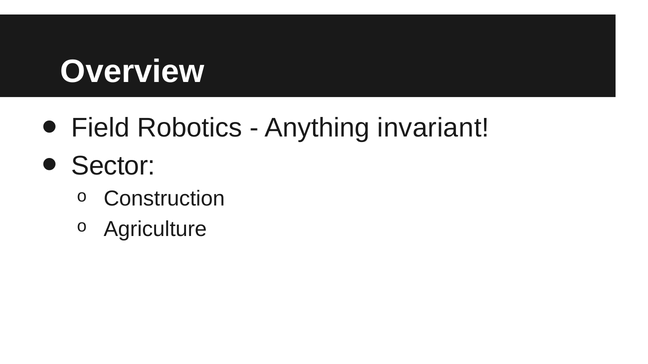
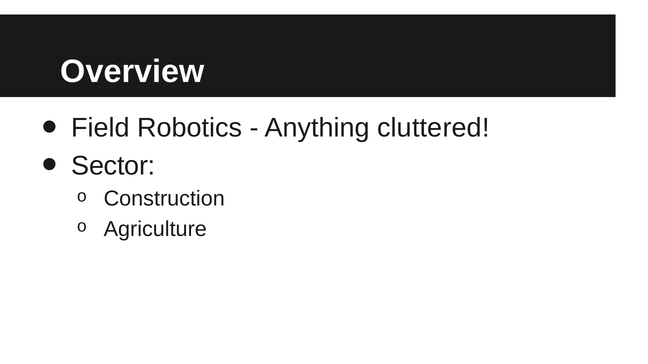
invariant: invariant -> cluttered
